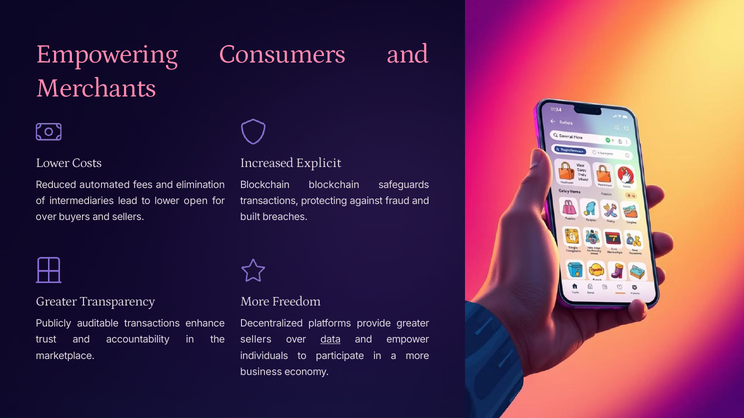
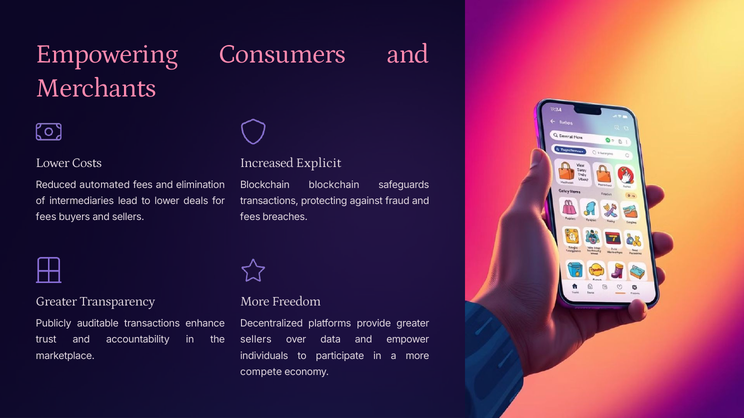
open: open -> deals
over at (46, 217): over -> fees
built at (250, 217): built -> fees
data underline: present -> none
business: business -> compete
